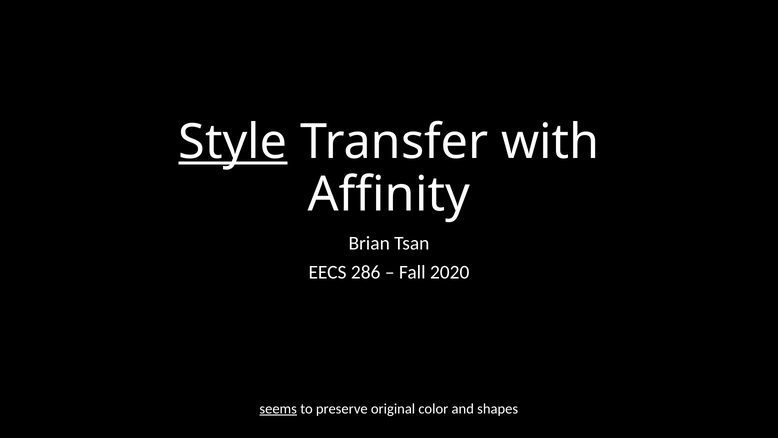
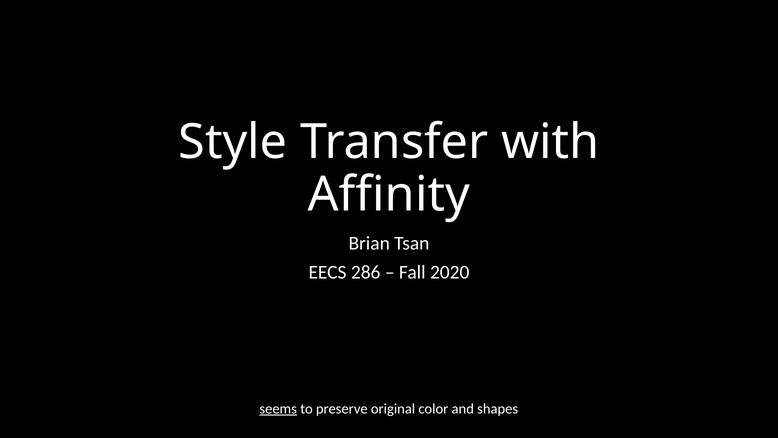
Style underline: present -> none
